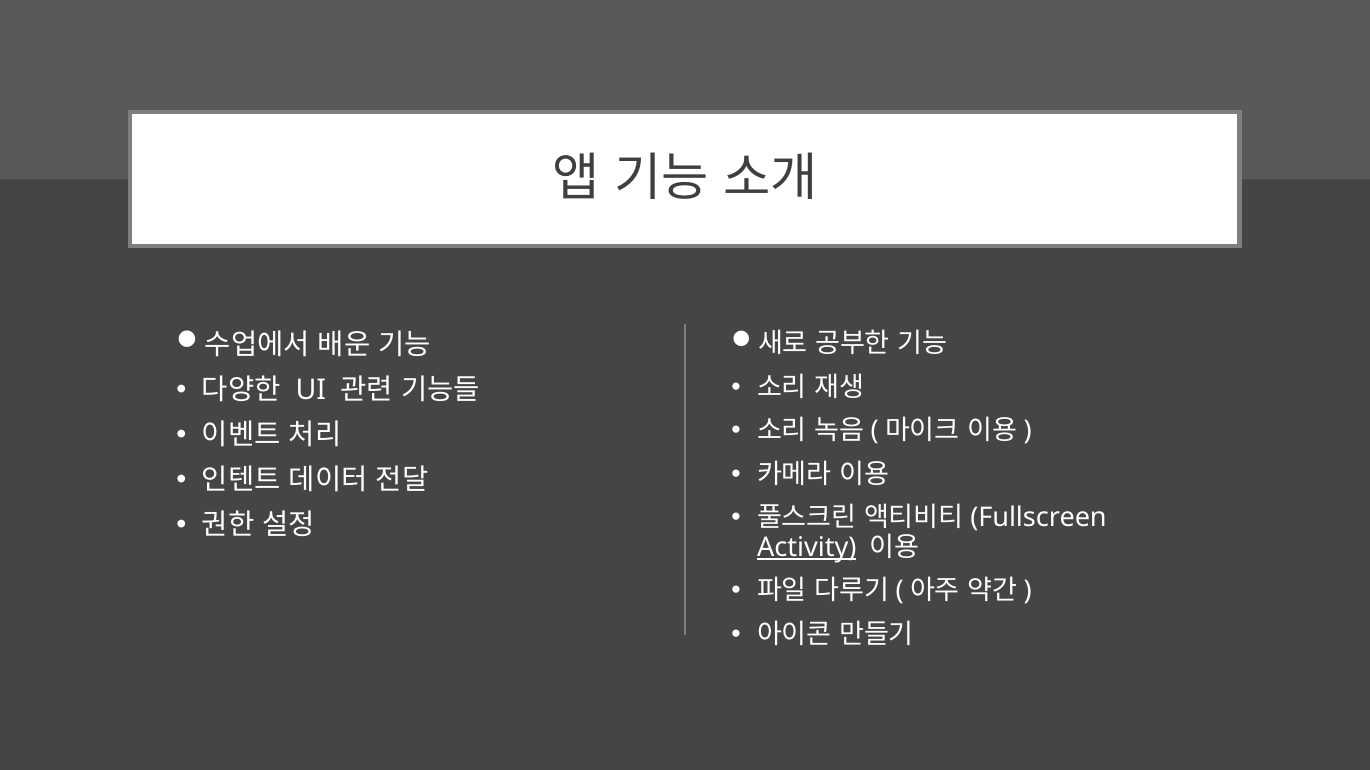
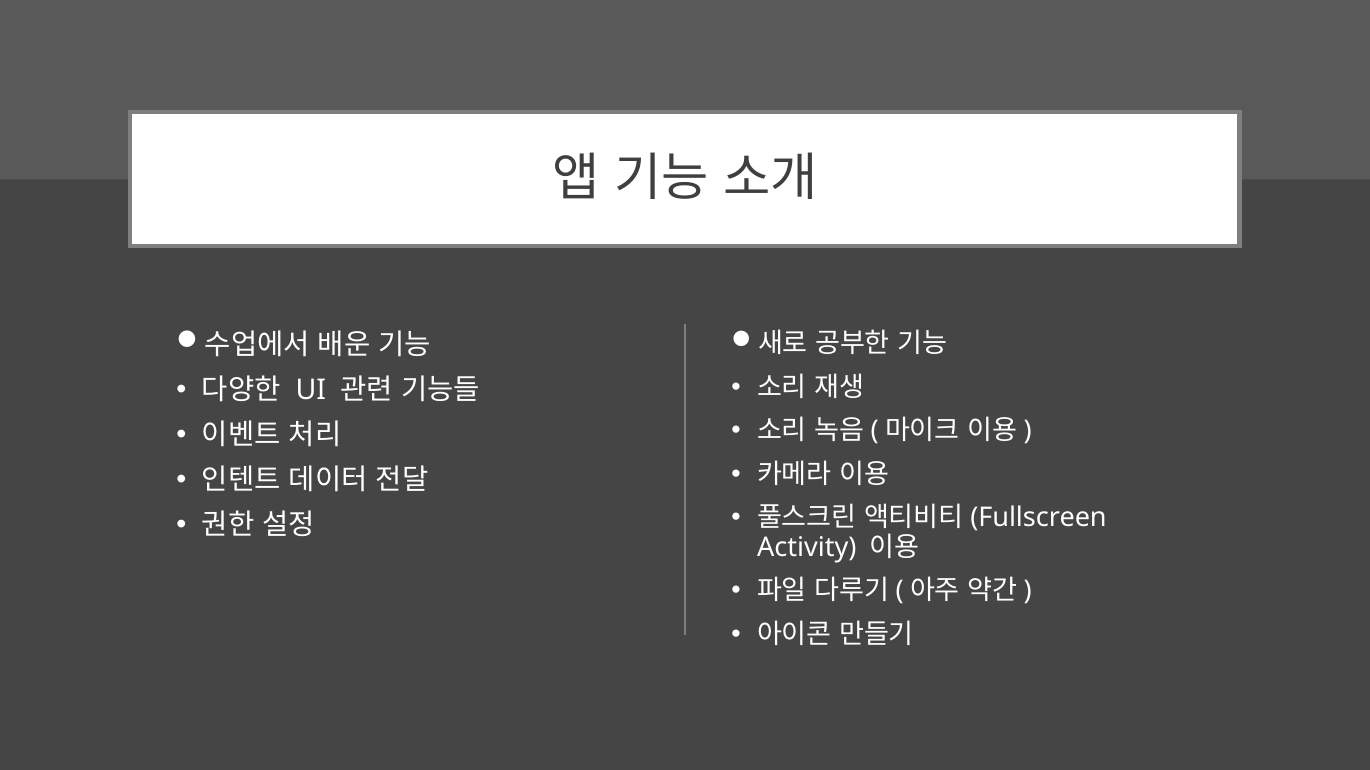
Activity underline: present -> none
